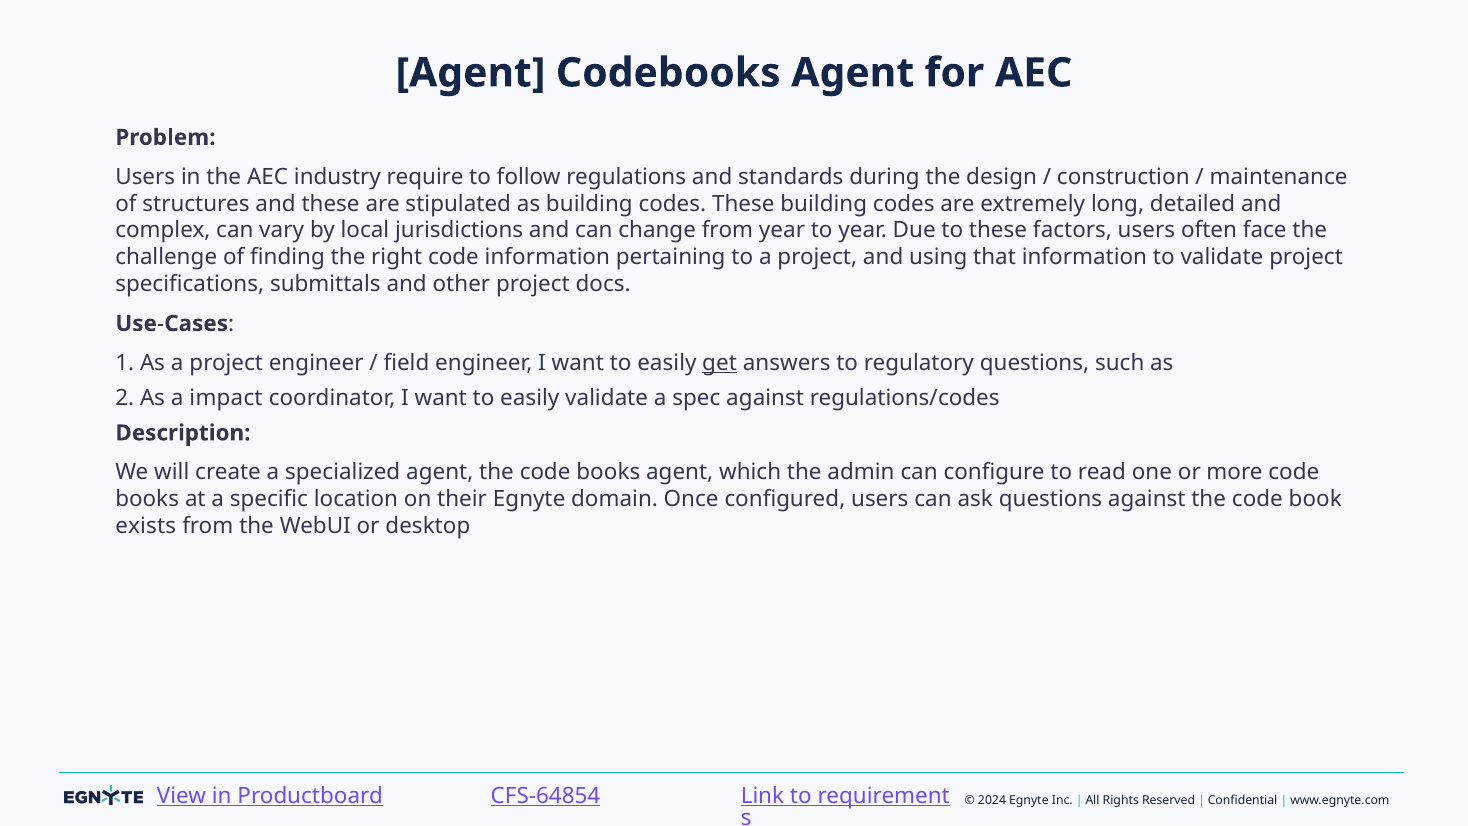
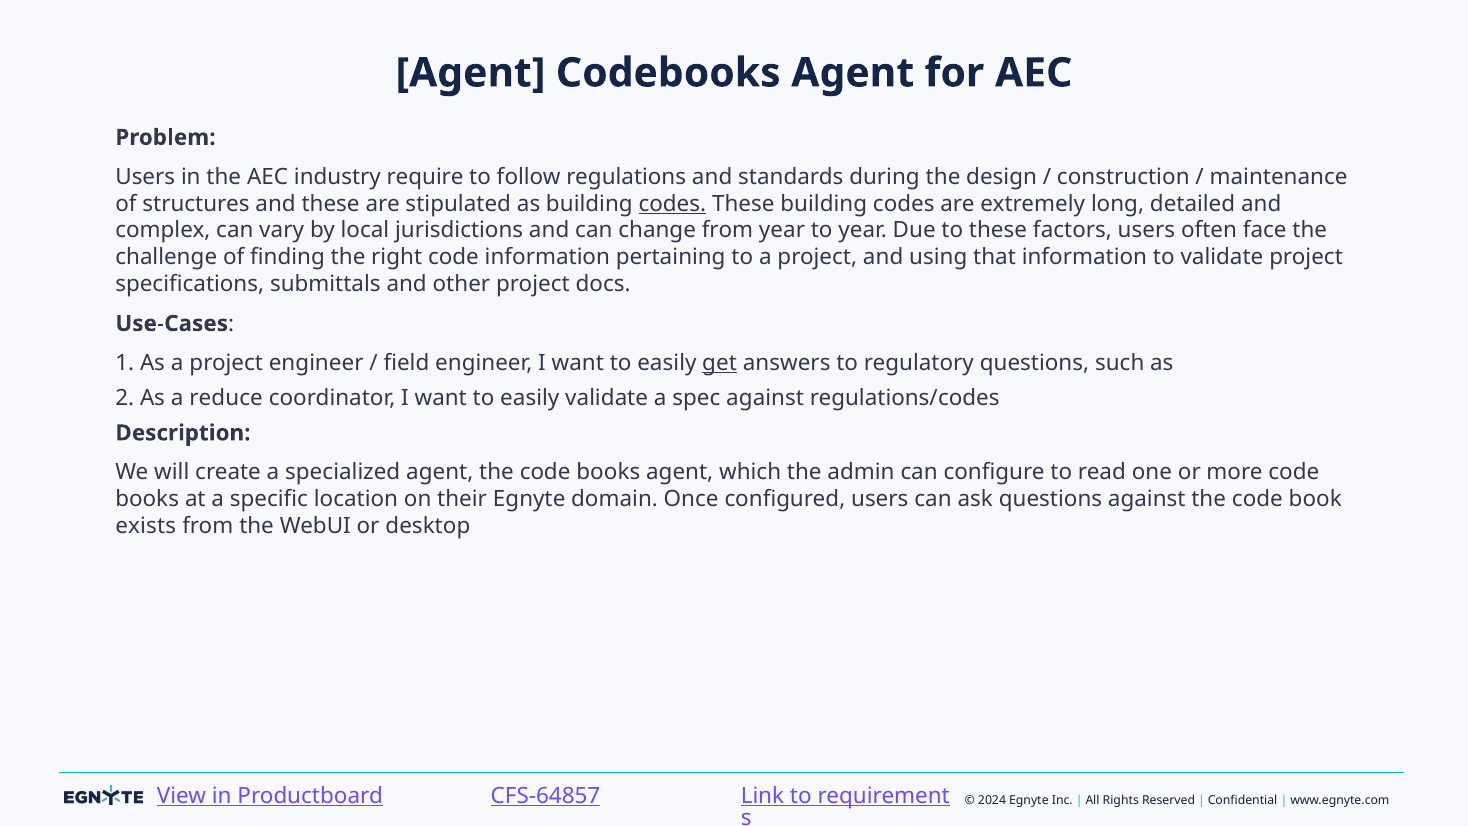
codes at (672, 204) underline: none -> present
impact: impact -> reduce
CFS-64854: CFS-64854 -> CFS-64857
